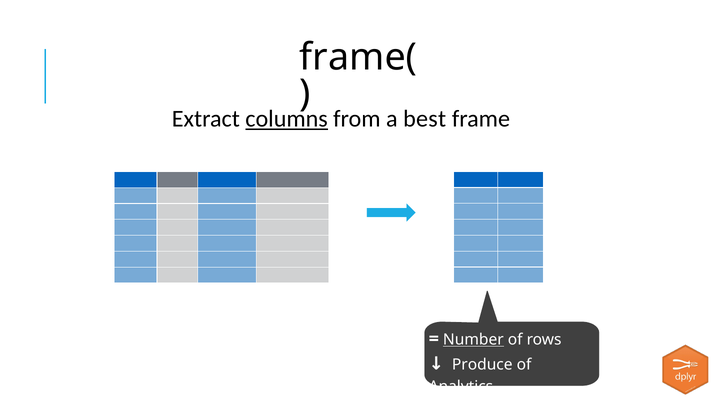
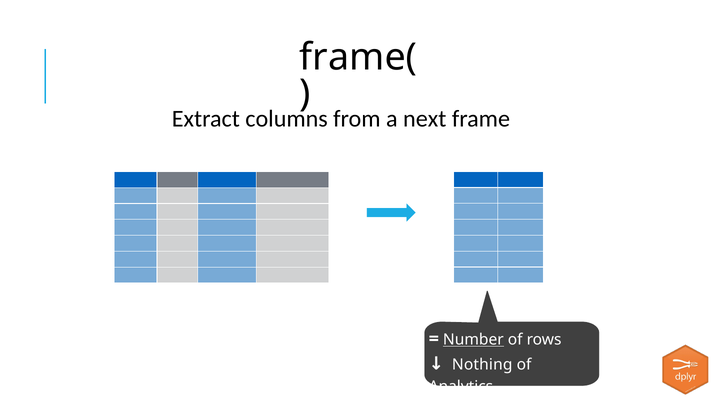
columns underline: present -> none
best: best -> next
Produce: Produce -> Nothing
